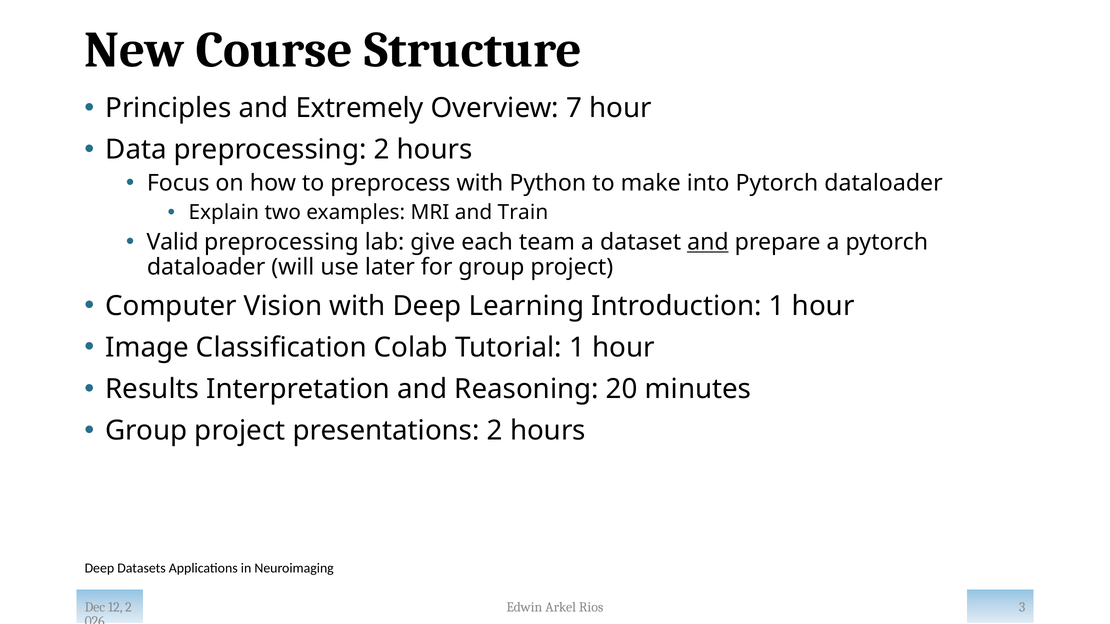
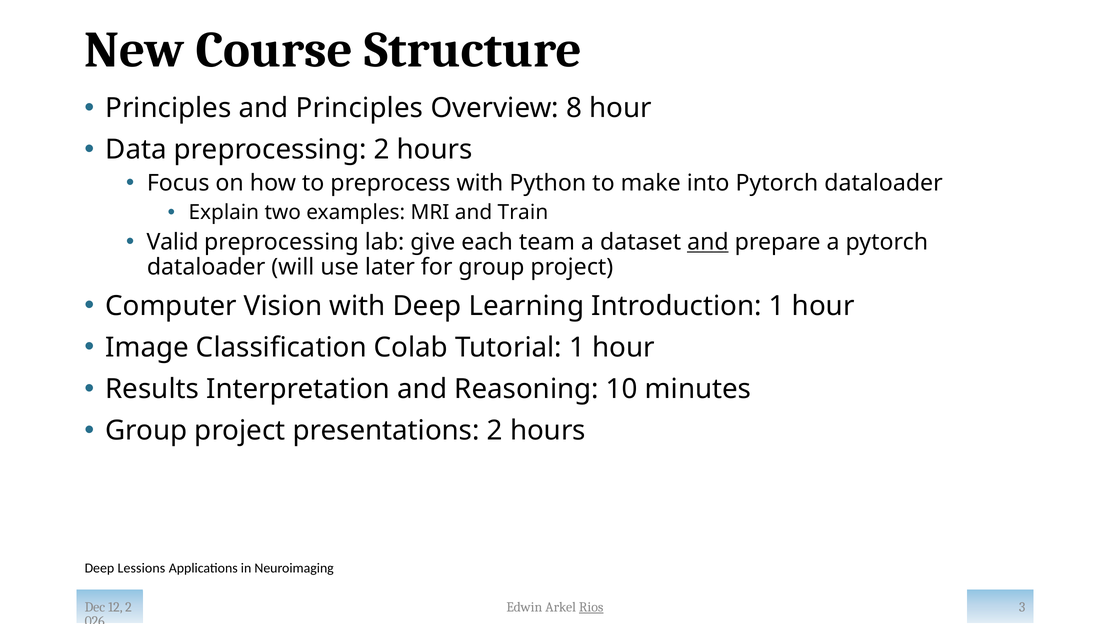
and Extremely: Extremely -> Principles
7: 7 -> 8
20: 20 -> 10
Datasets: Datasets -> Lessions
Rios underline: none -> present
